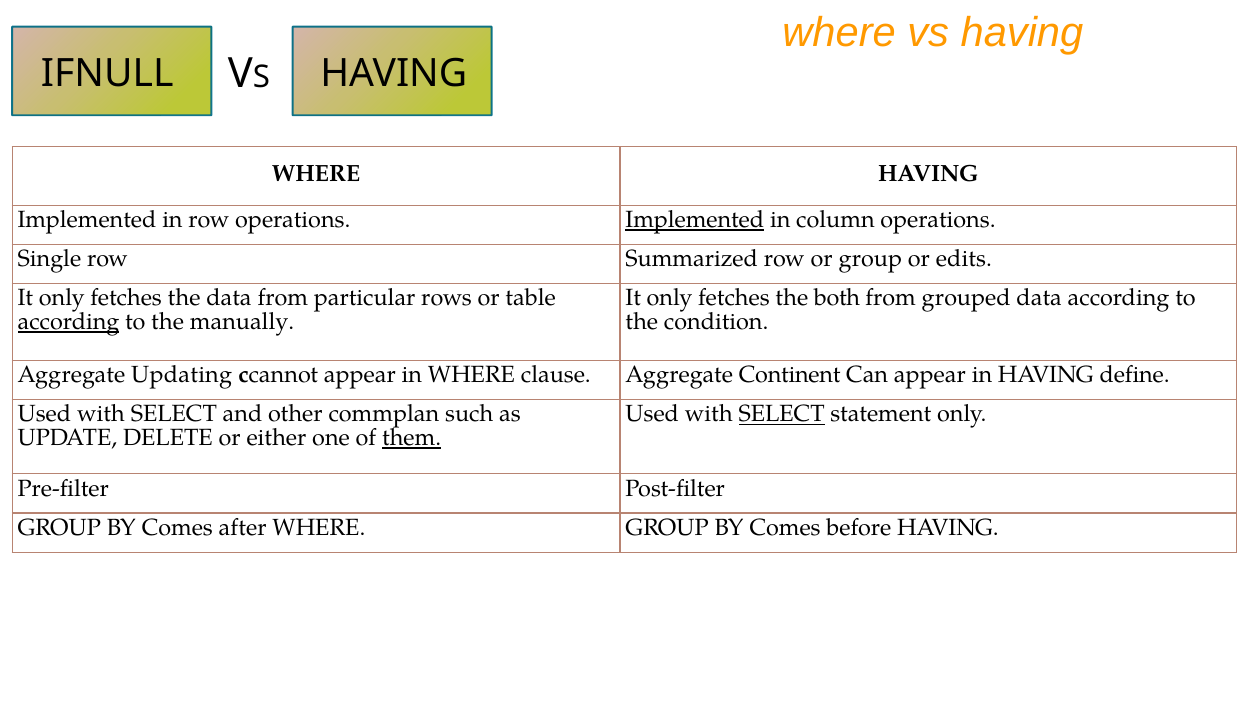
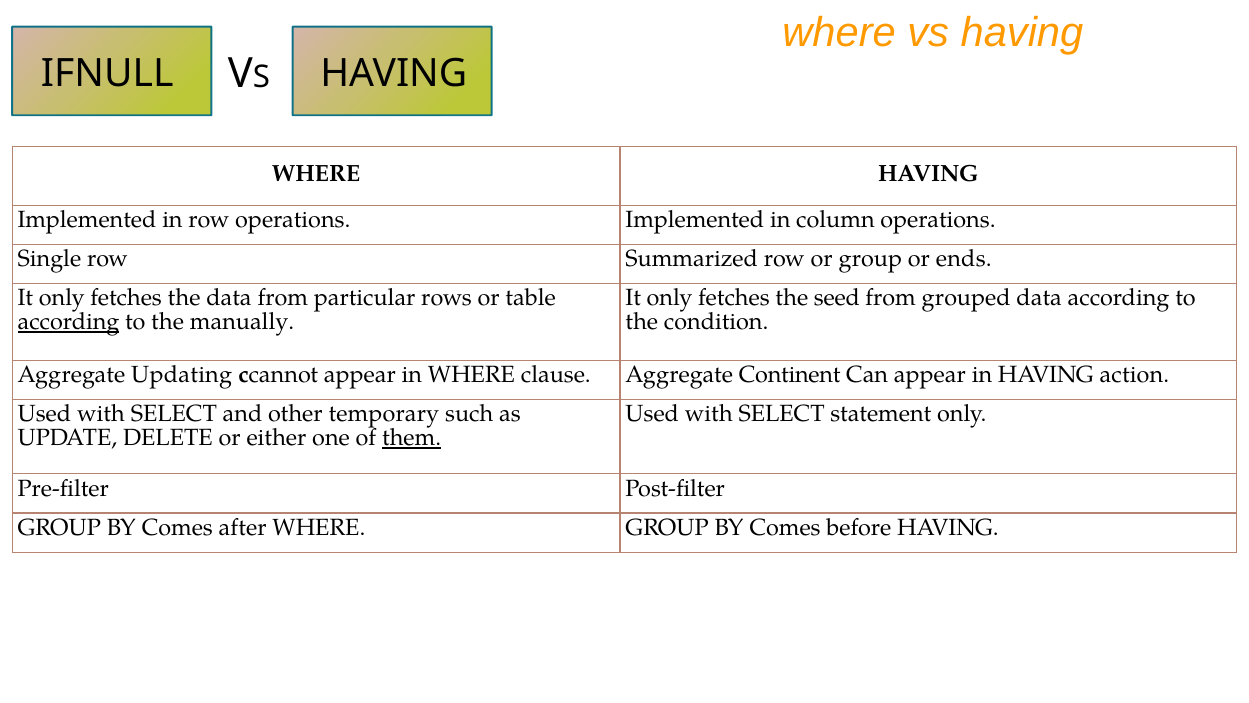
Implemented at (695, 220) underline: present -> none
edits: edits -> ends
both: both -> seed
define: define -> action
commplan: commplan -> temporary
SELECT at (782, 414) underline: present -> none
